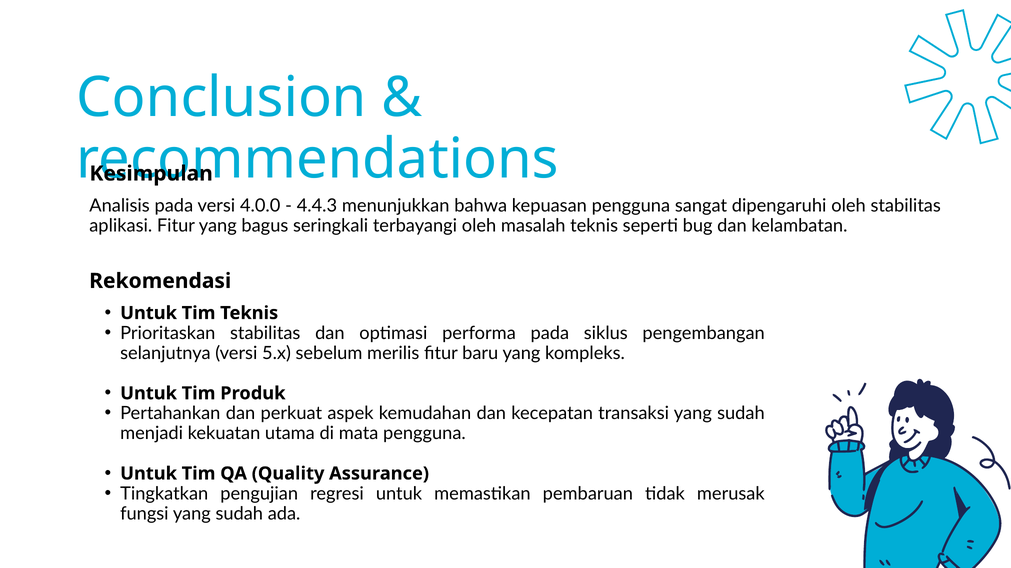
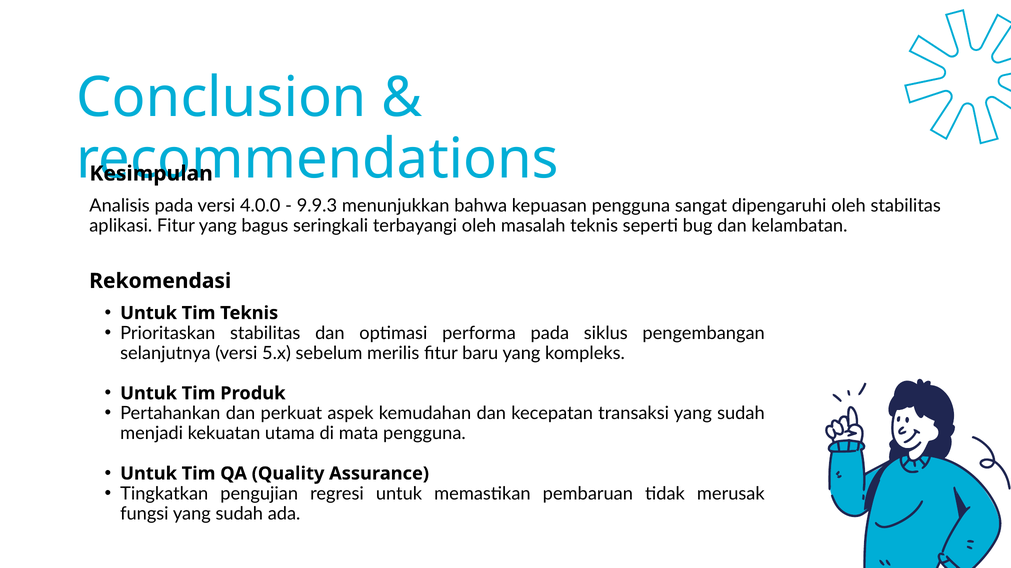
4.4.3: 4.4.3 -> 9.9.3
